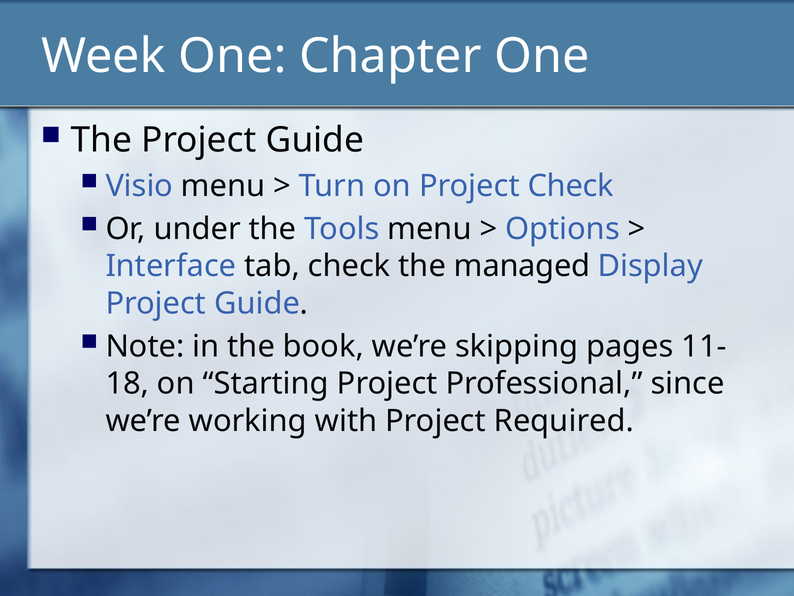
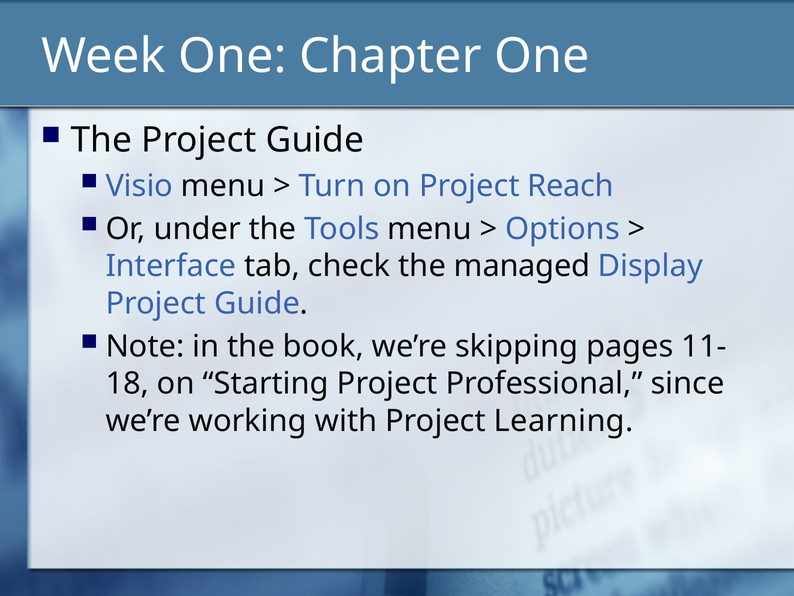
Project Check: Check -> Reach
Required: Required -> Learning
